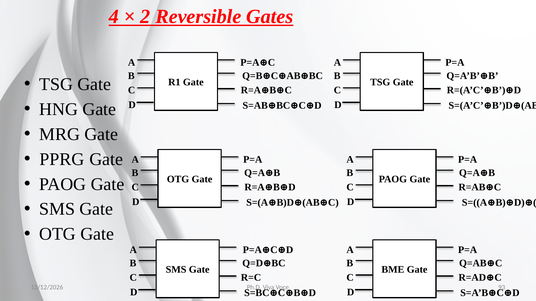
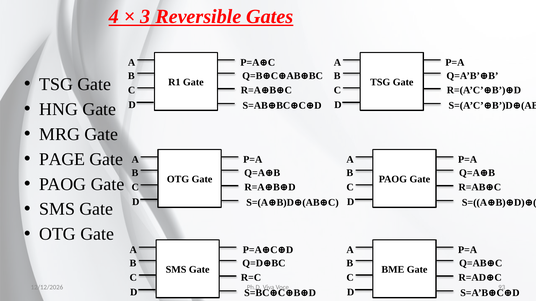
2: 2 -> 3
PPRG: PPRG -> PAGE
